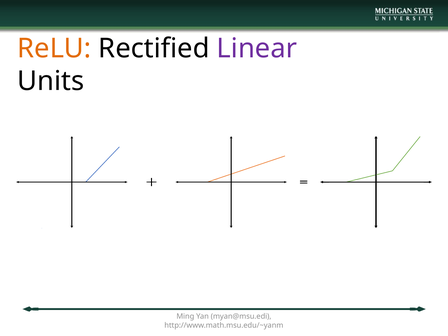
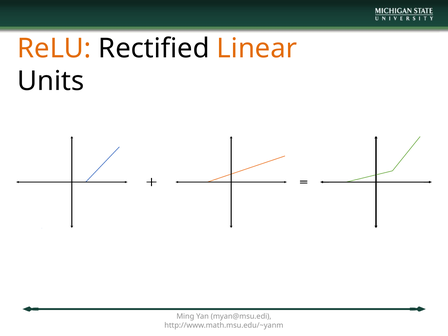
Linear colour: purple -> orange
